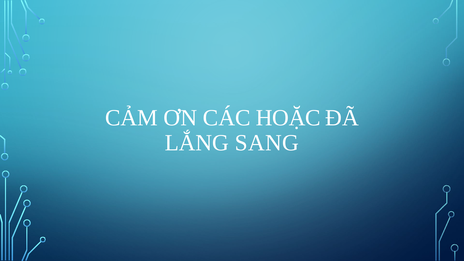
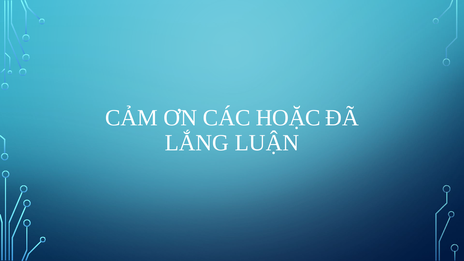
SANG: SANG -> LUẬN
